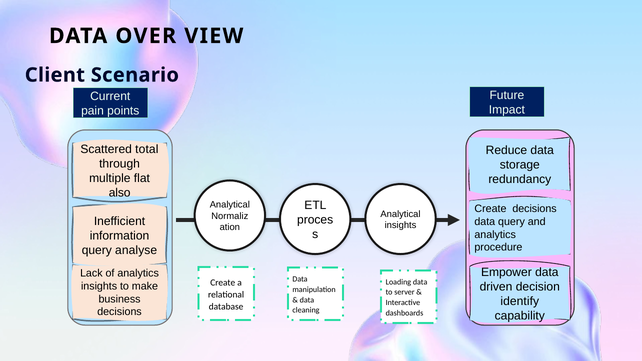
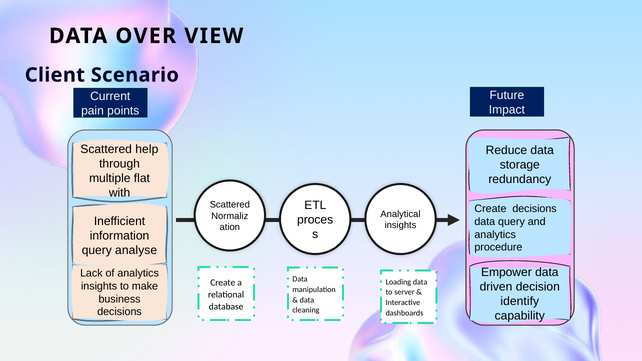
total: total -> help
also: also -> with
Analytical at (230, 205): Analytical -> Scattered
